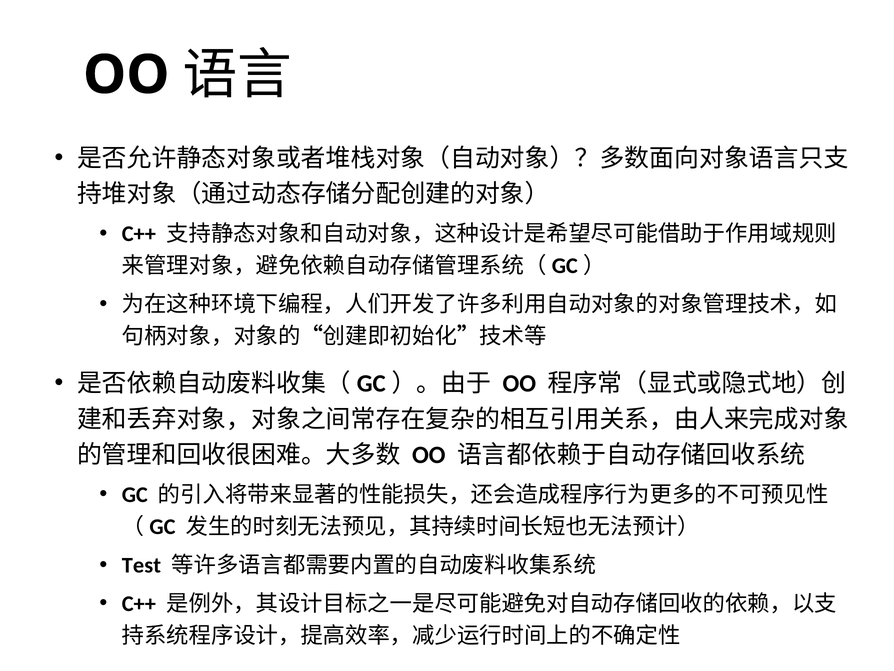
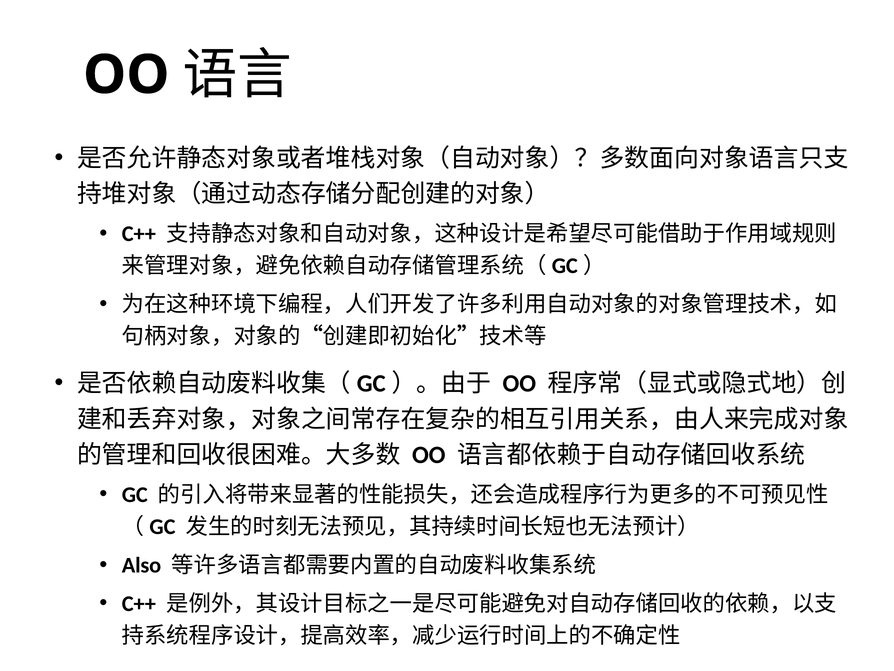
Test: Test -> Also
